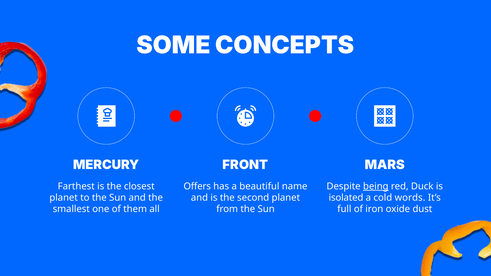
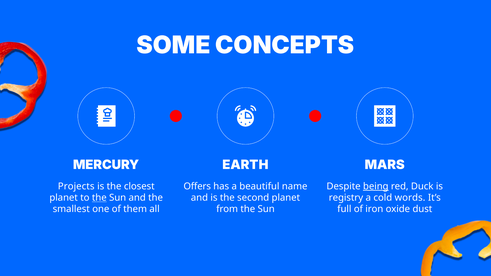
FRONT: FRONT -> EARTH
Farthest: Farthest -> Projects
the at (99, 198) underline: none -> present
isolated: isolated -> registry
